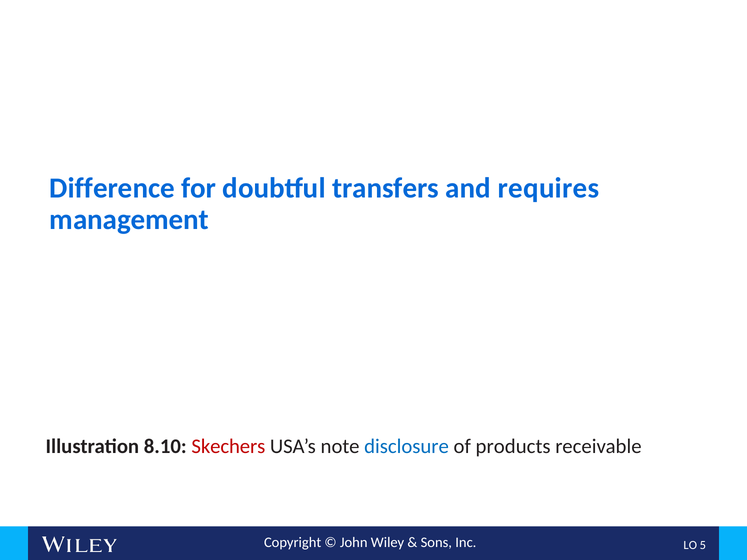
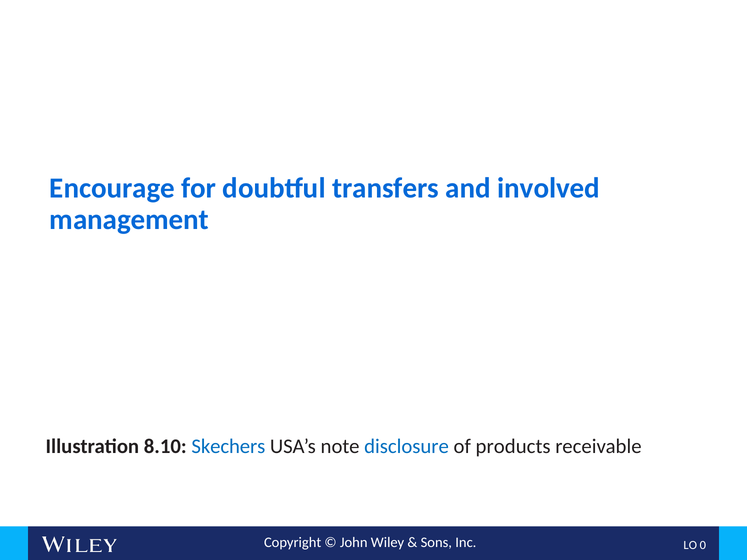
Difference: Difference -> Encourage
requires: requires -> involved
Skechers colour: red -> blue
5: 5 -> 0
